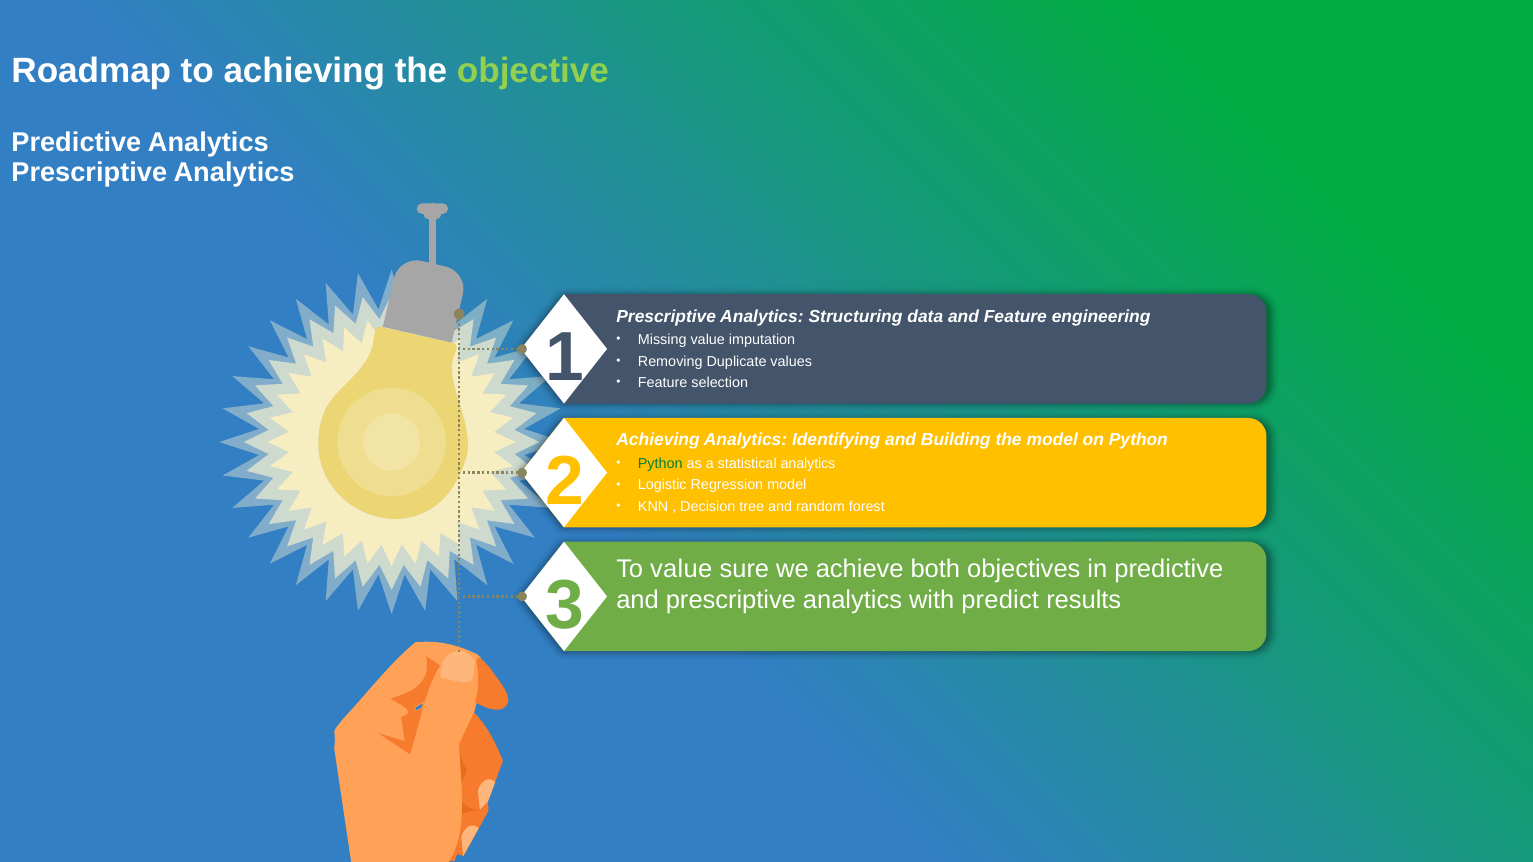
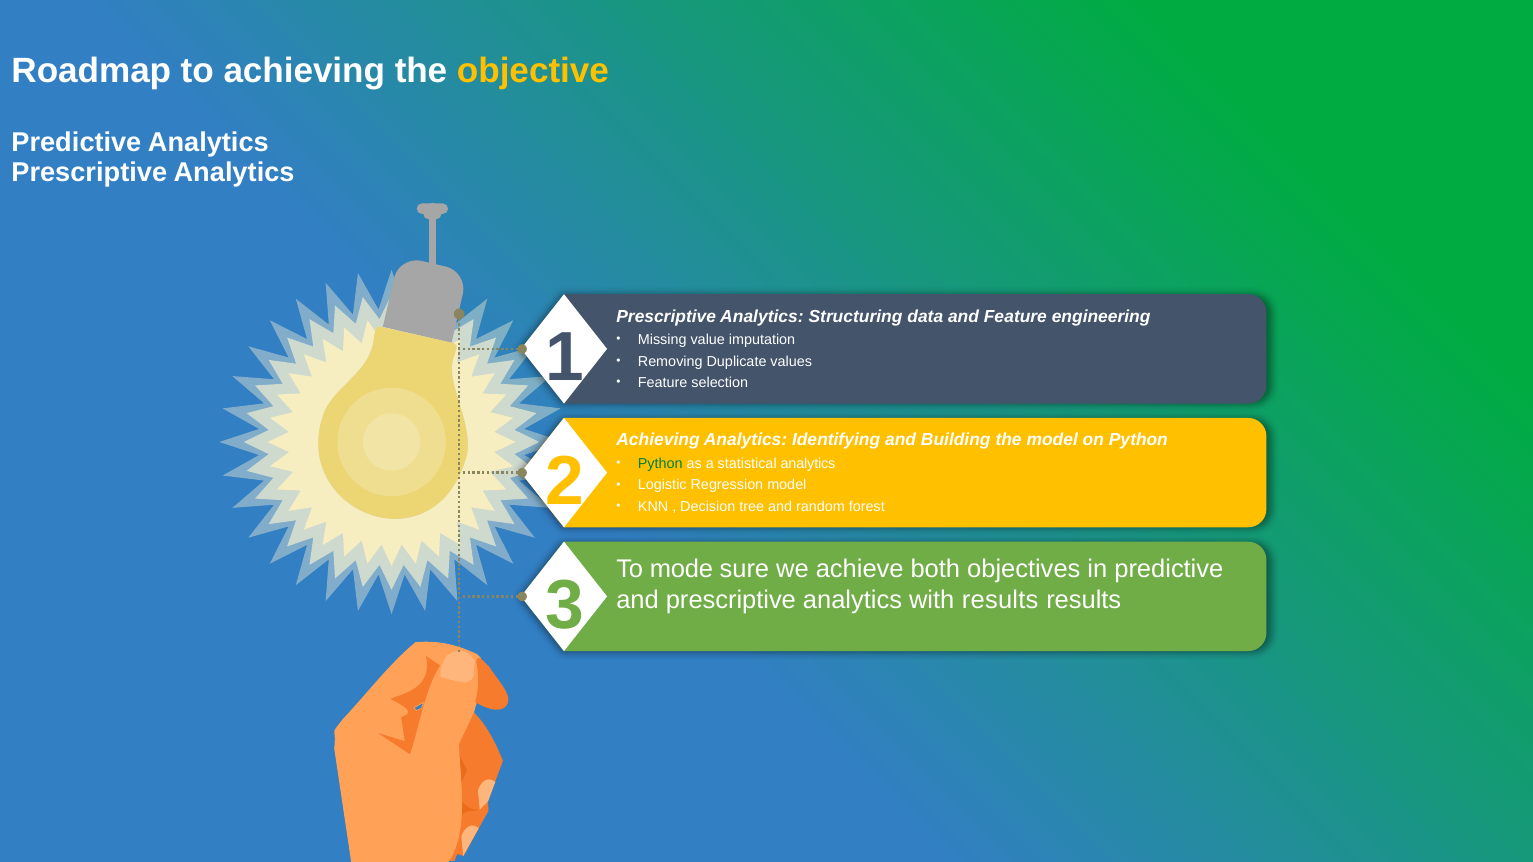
objective colour: light green -> yellow
To value: value -> mode
with predict: predict -> results
